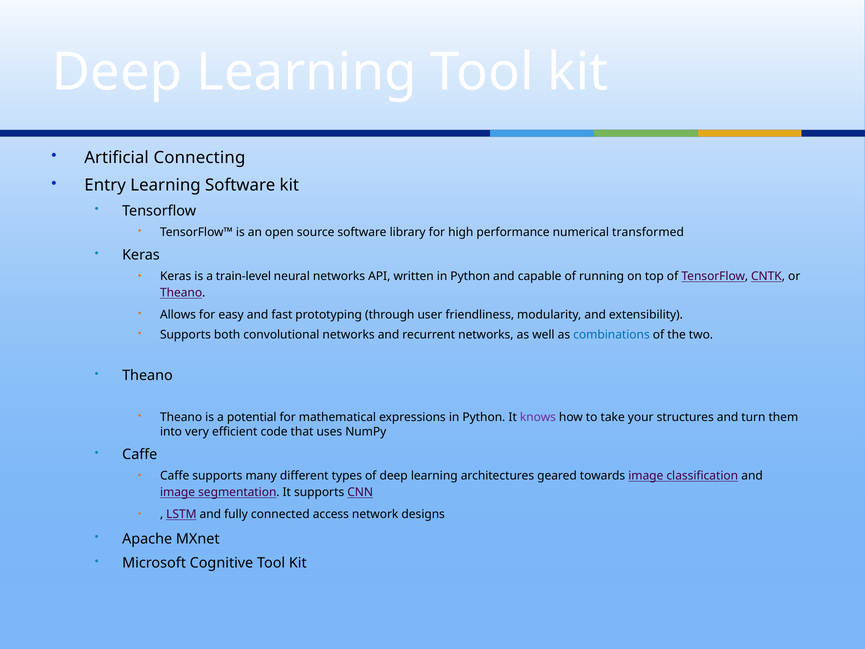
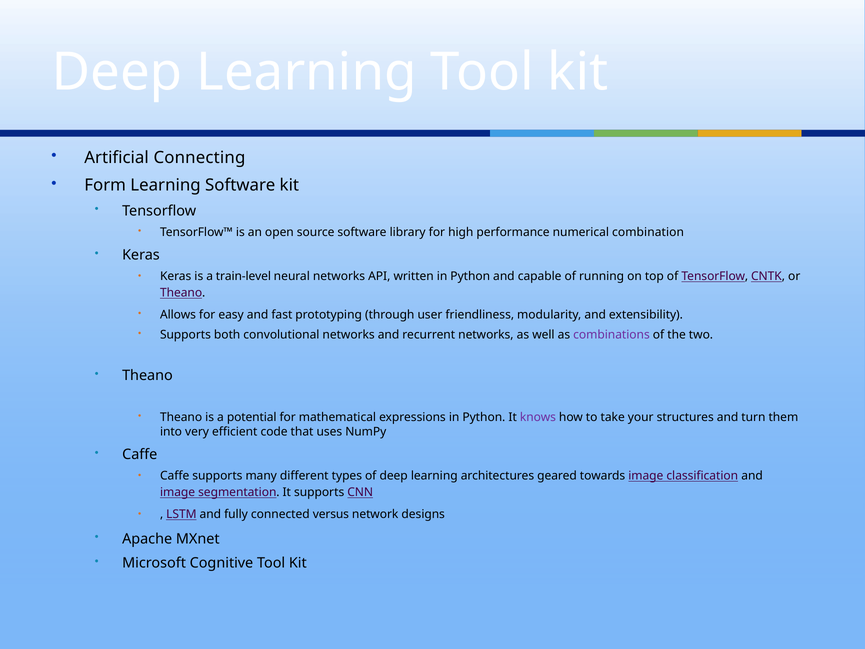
Entry: Entry -> Form
transformed: transformed -> combination
combinations colour: blue -> purple
access: access -> versus
